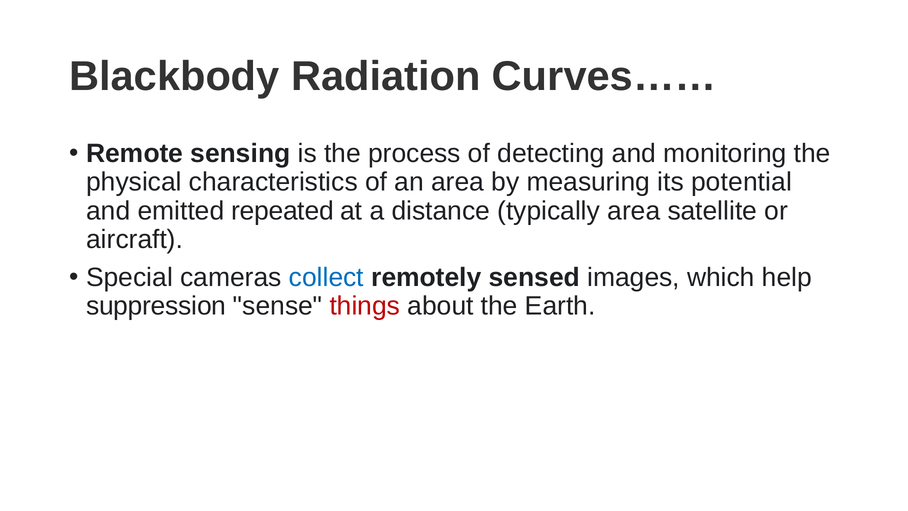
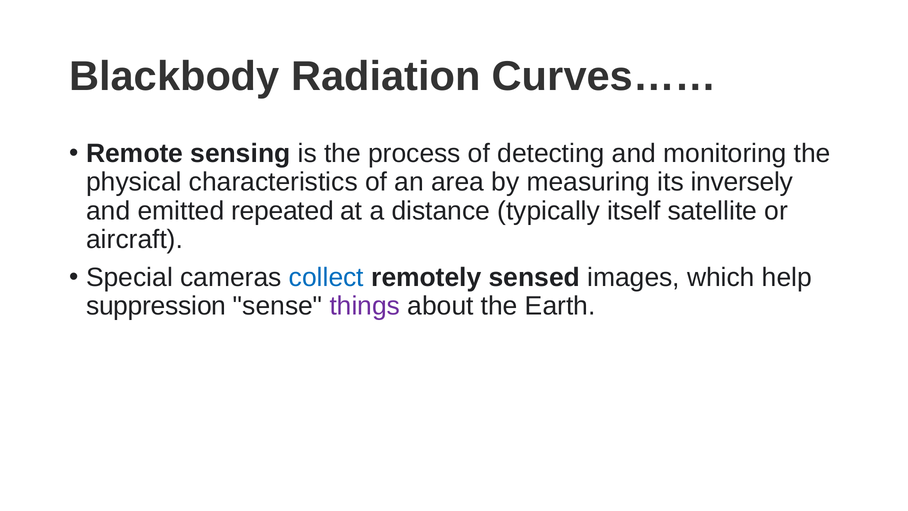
potential: potential -> inversely
typically area: area -> itself
things colour: red -> purple
